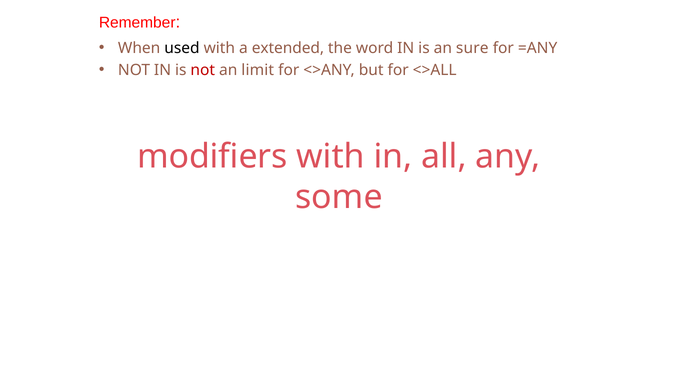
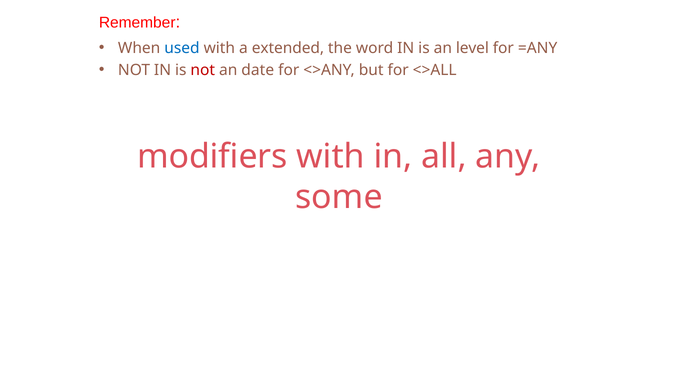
used colour: black -> blue
sure: sure -> level
limit: limit -> date
